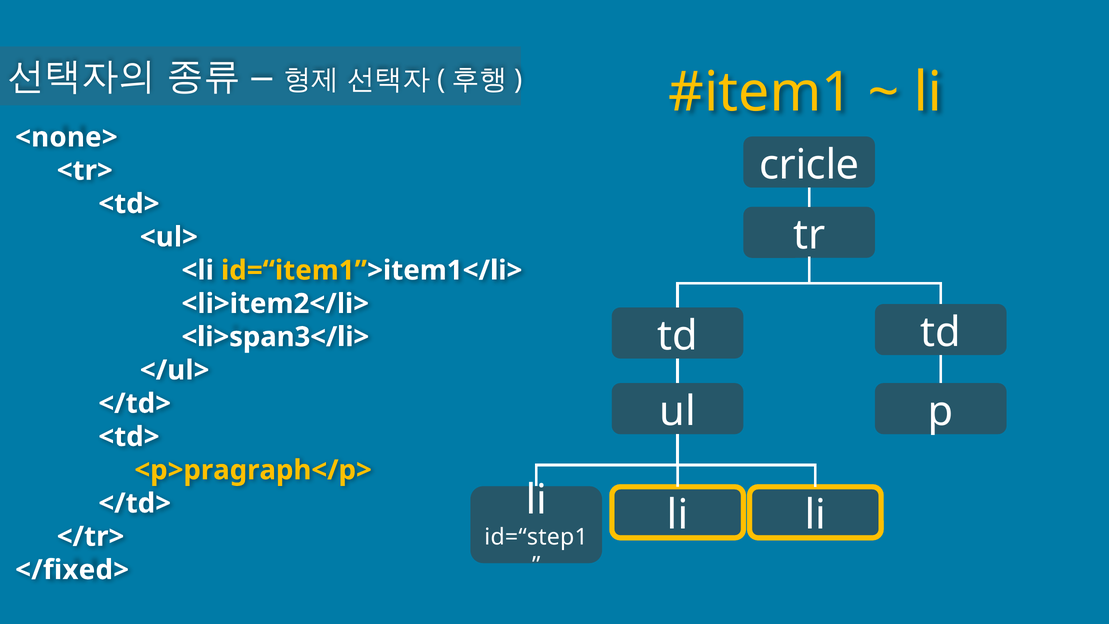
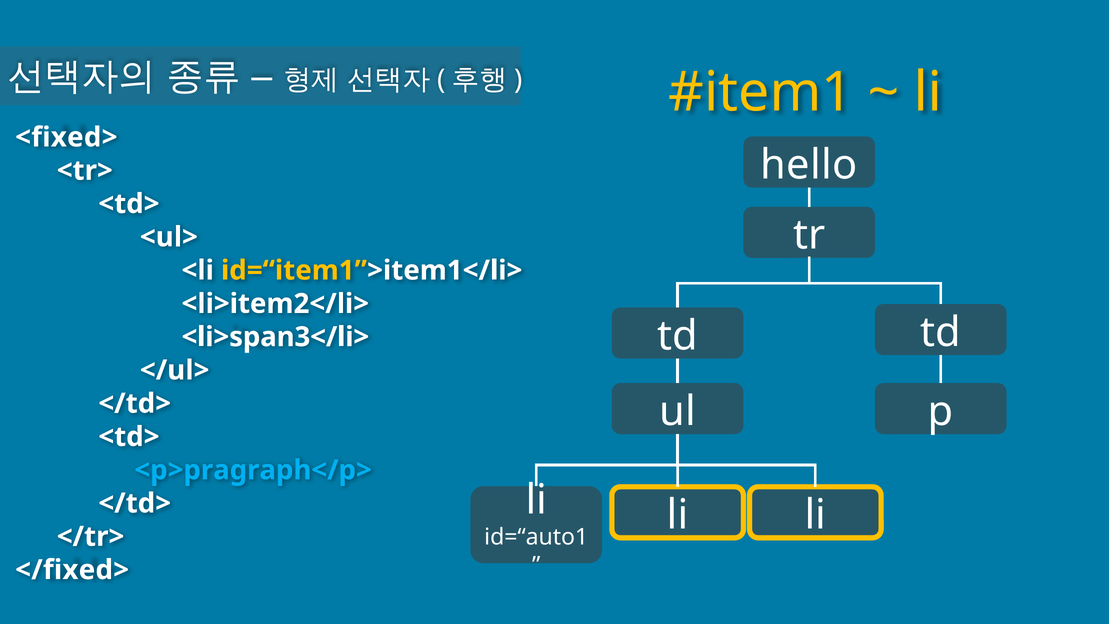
<none>: <none> -> <fixed>
cricle: cricle -> hello
<p>pragraph</p> colour: yellow -> light blue
id=“step1: id=“step1 -> id=“auto1
